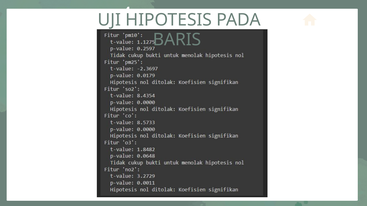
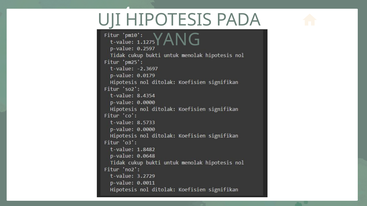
BARIS: BARIS -> YANG
